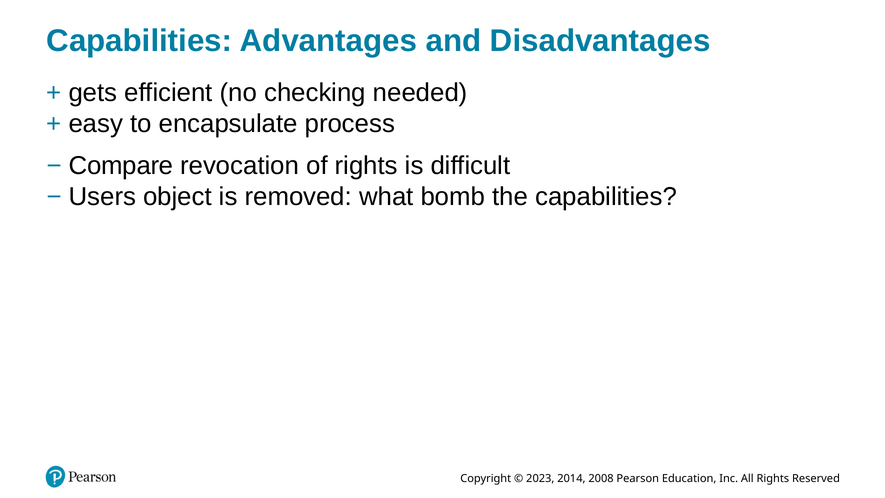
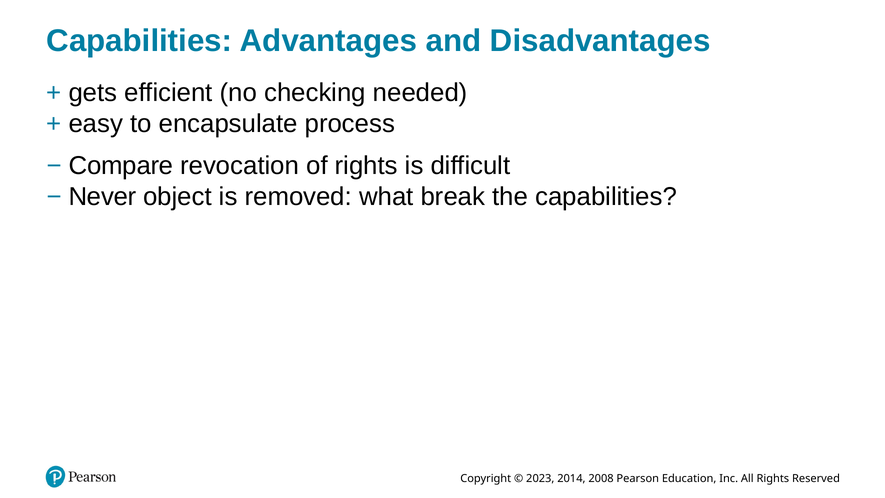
Users: Users -> Never
bomb: bomb -> break
